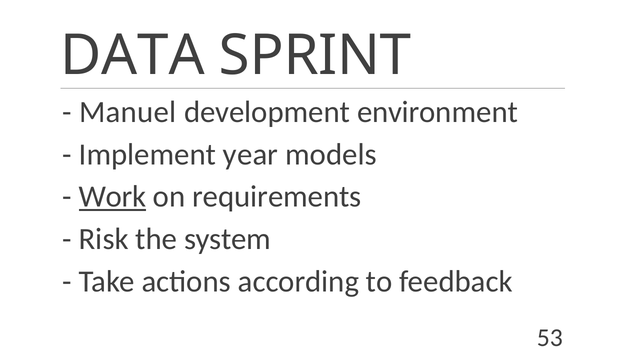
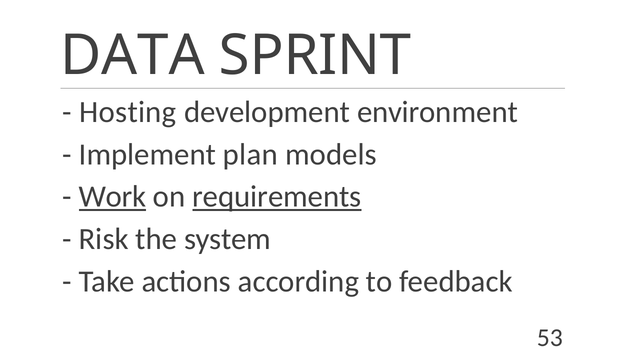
Manuel: Manuel -> Hosting
year: year -> plan
requirements underline: none -> present
